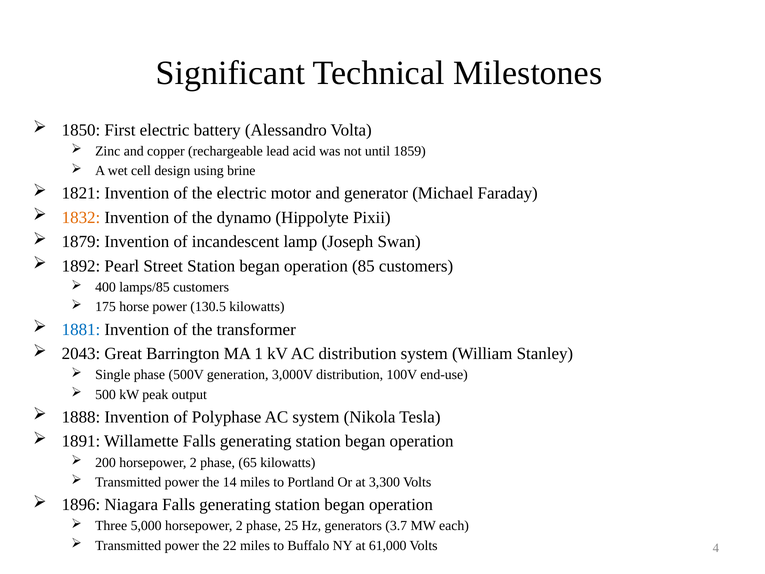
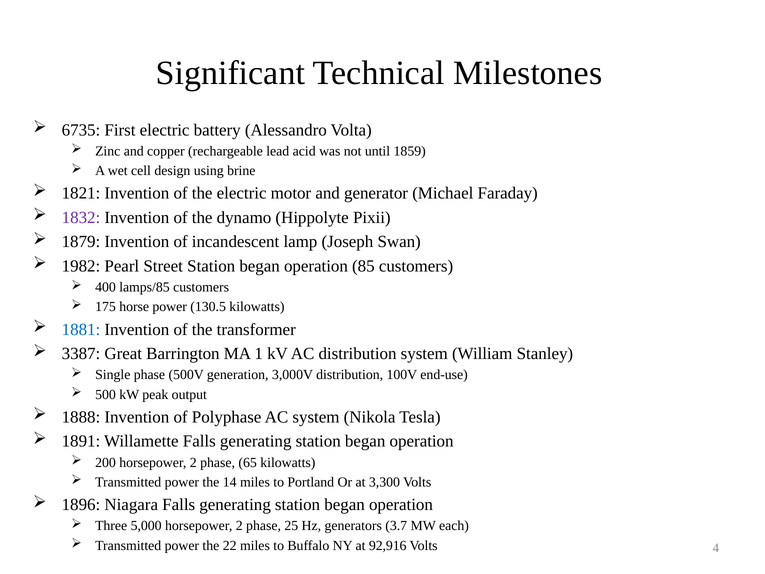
1850: 1850 -> 6735
1832 colour: orange -> purple
1892: 1892 -> 1982
2043: 2043 -> 3387
61,000: 61,000 -> 92,916
